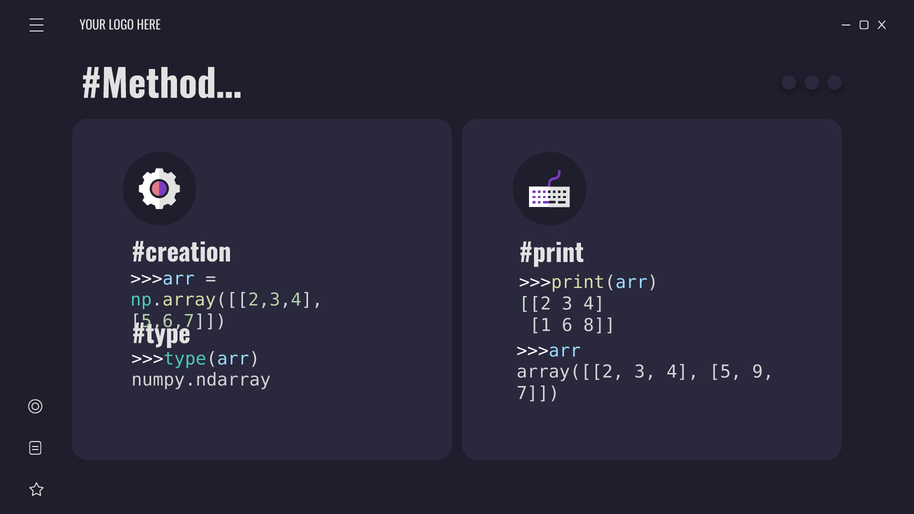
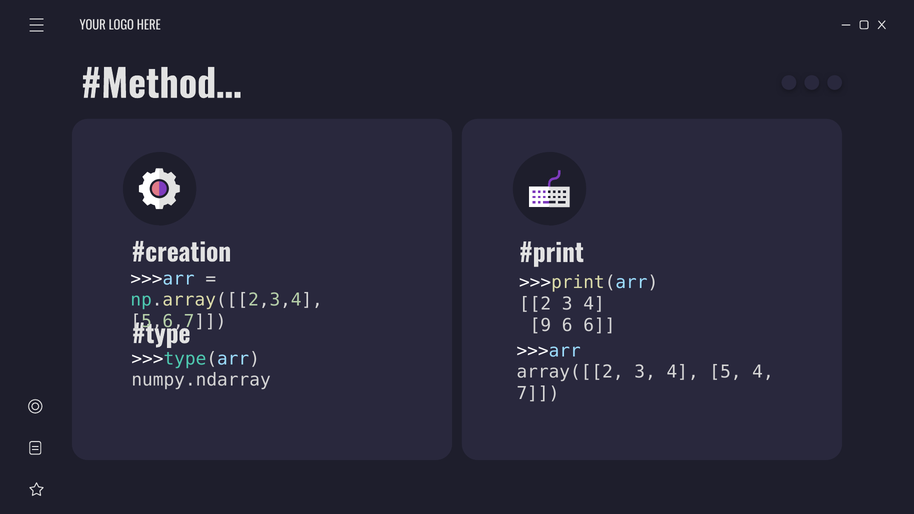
1: 1 -> 9
6 8: 8 -> 6
5 9: 9 -> 4
